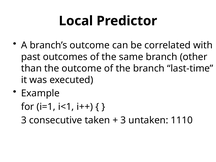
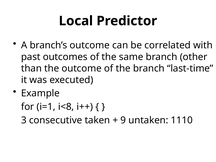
i<1: i<1 -> i<8
3 at (123, 120): 3 -> 9
